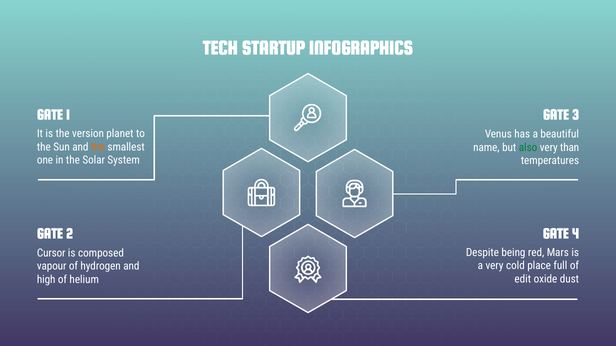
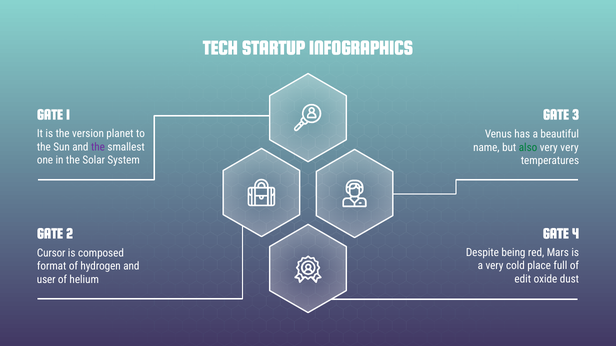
the at (98, 147) colour: orange -> purple
very than: than -> very
vapour: vapour -> format
high: high -> user
